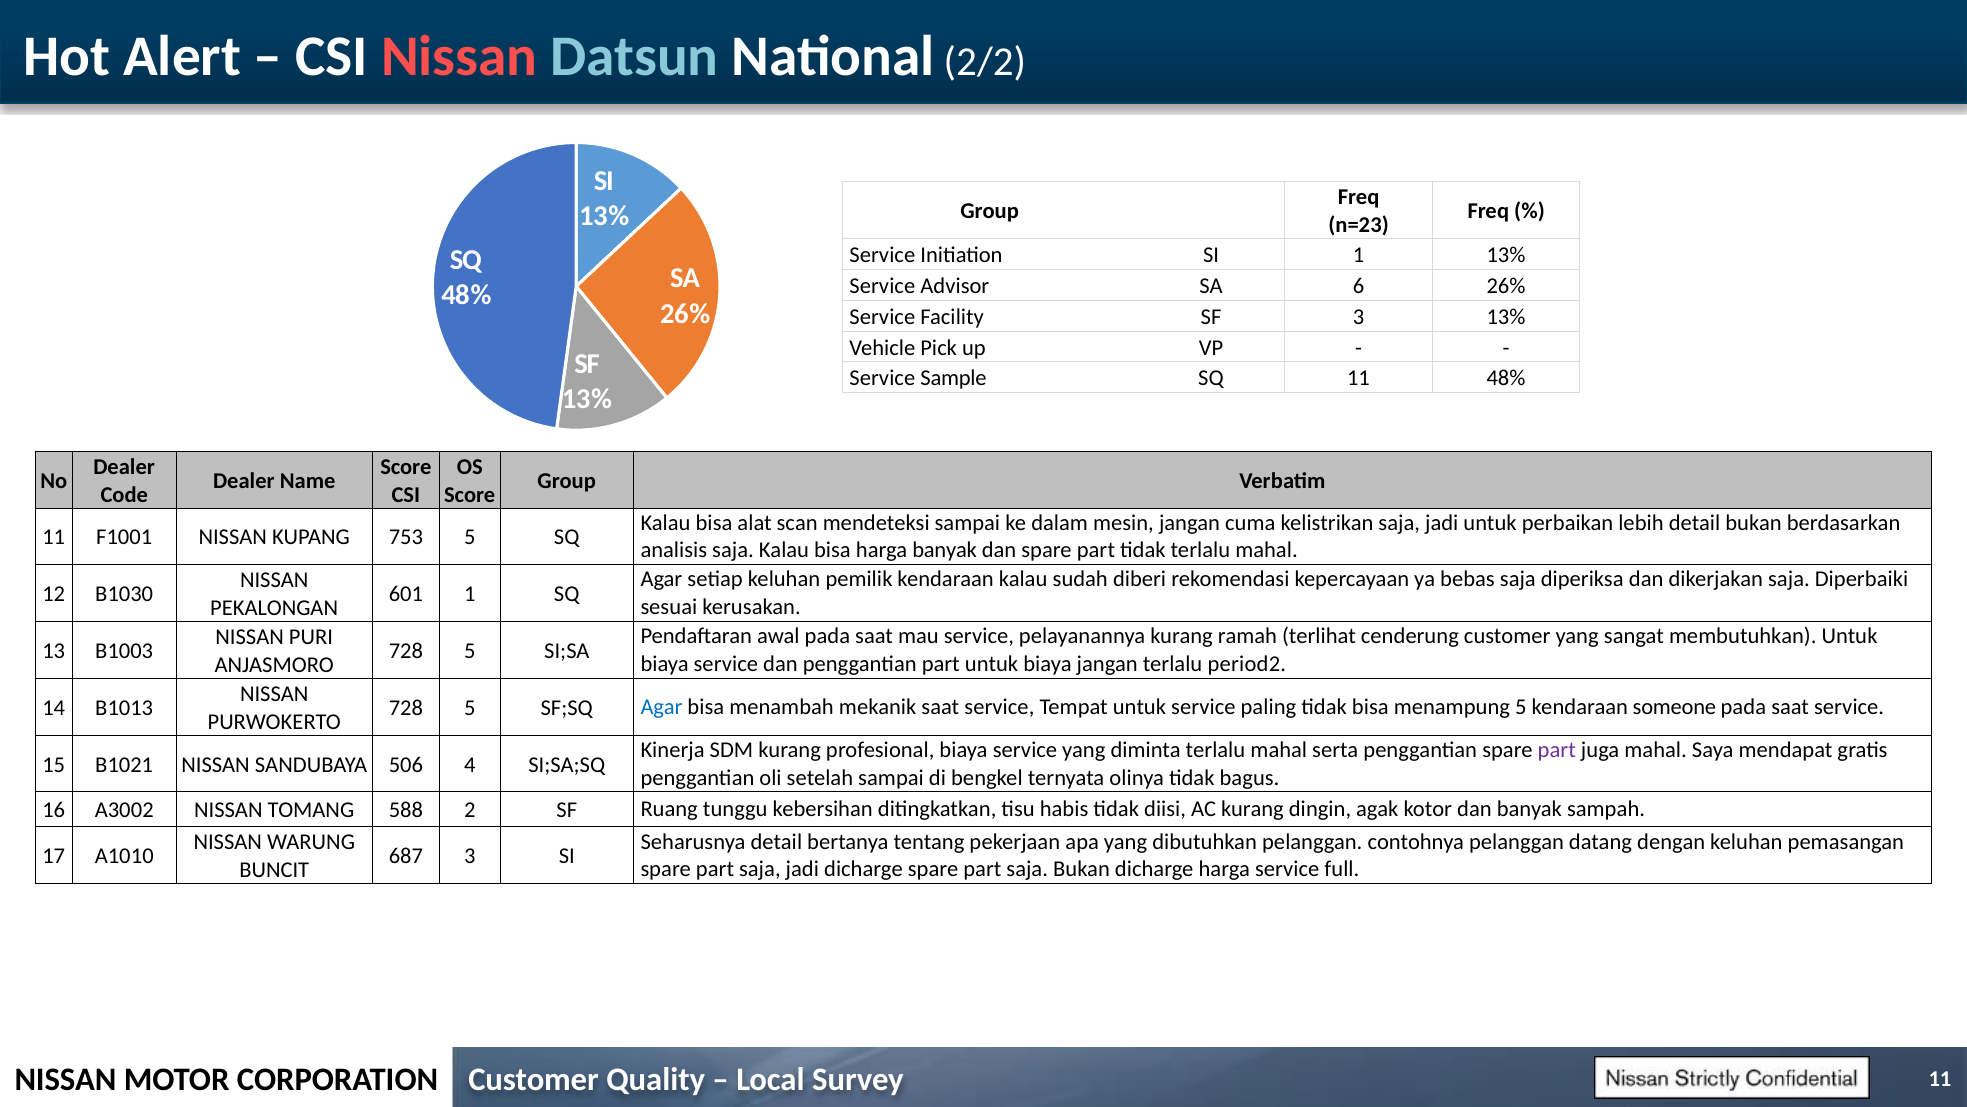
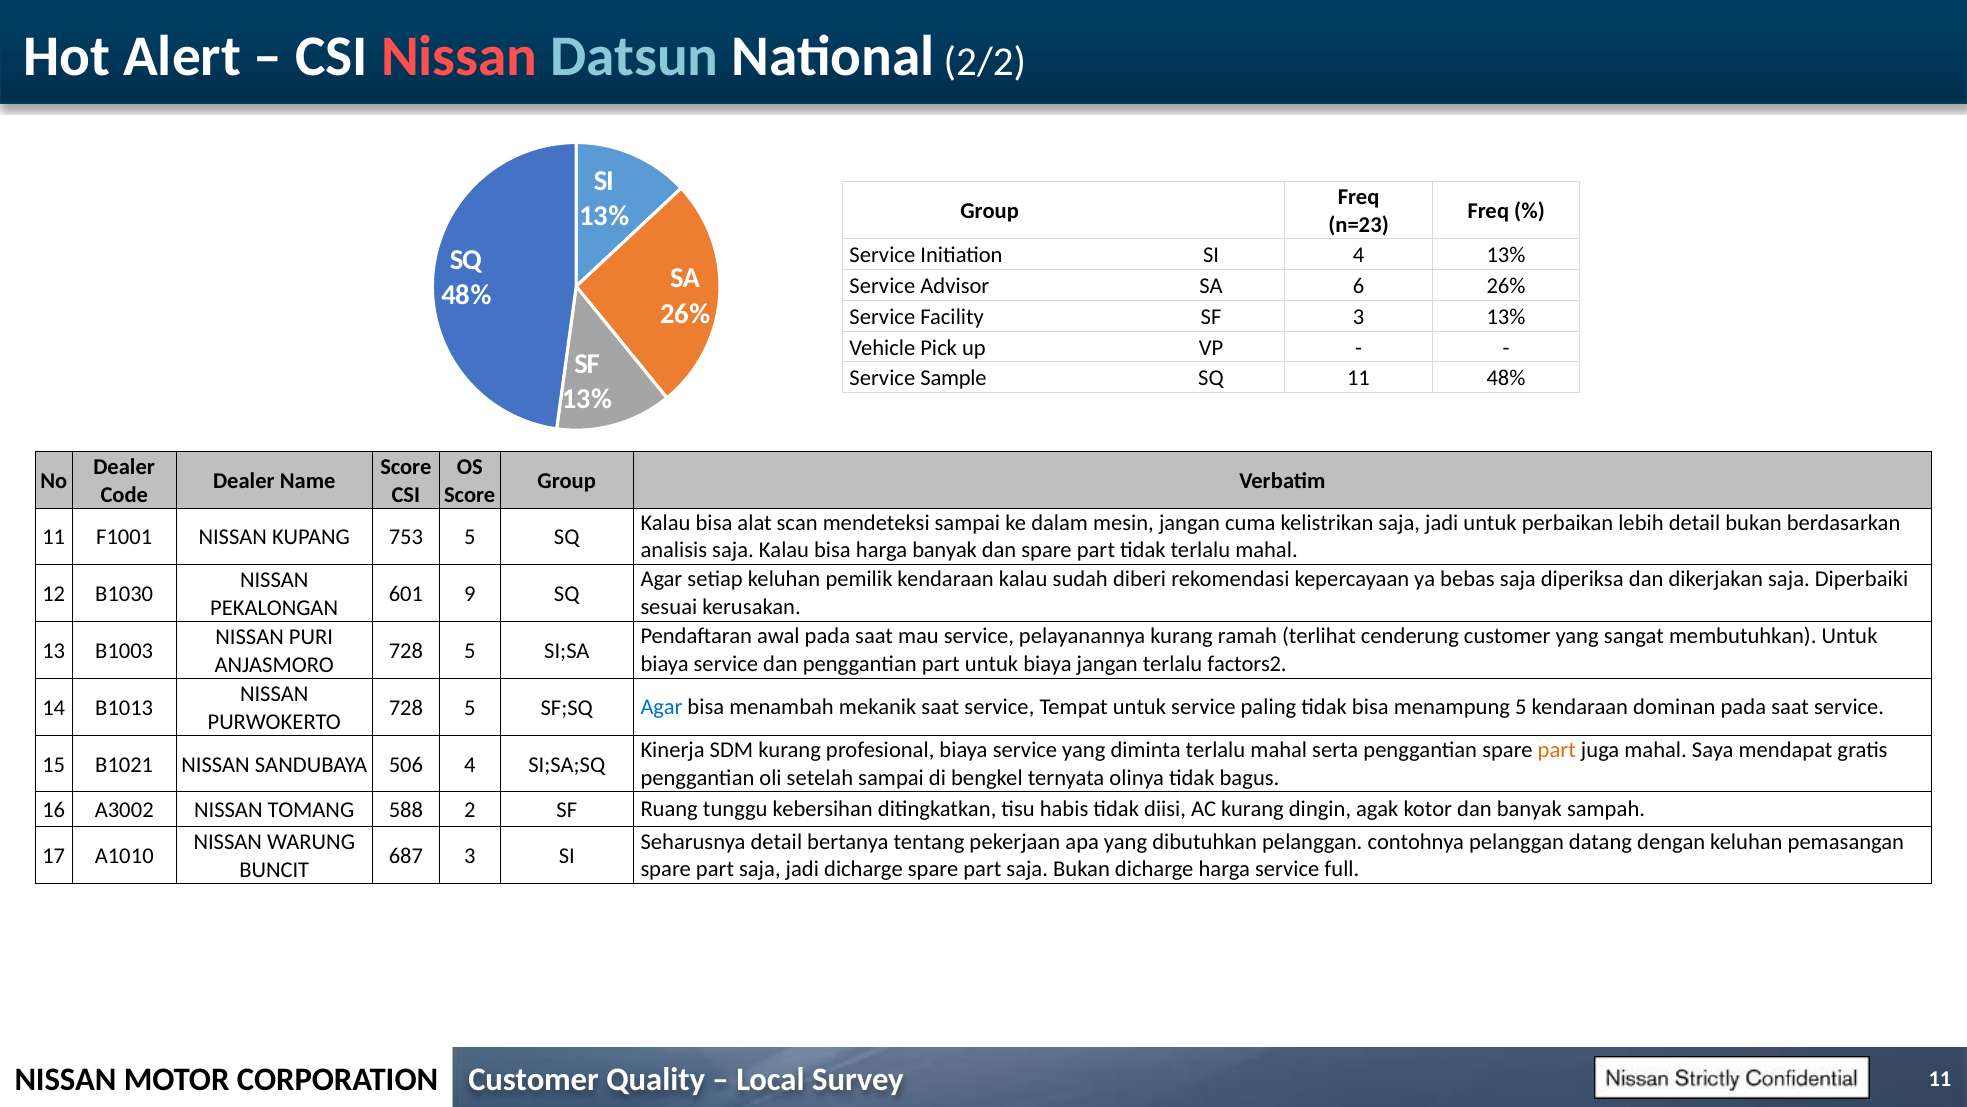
SI 1: 1 -> 4
601 1: 1 -> 9
period2: period2 -> factors2
someone: someone -> dominan
part at (1557, 750) colour: purple -> orange
